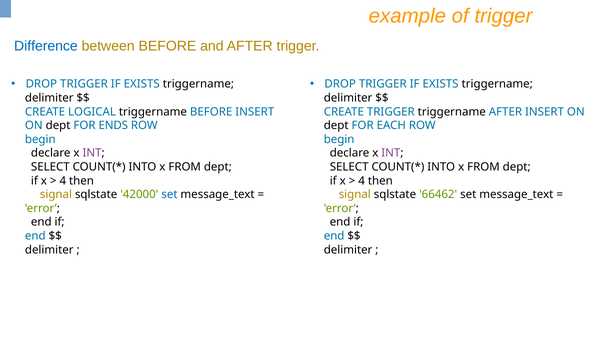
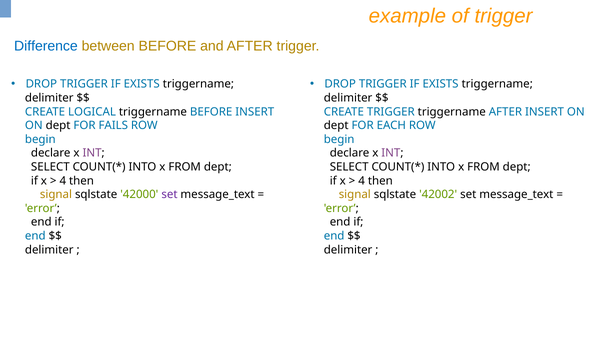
ENDS: ENDS -> FAILS
set at (169, 195) colour: blue -> purple
66462: 66462 -> 42002
